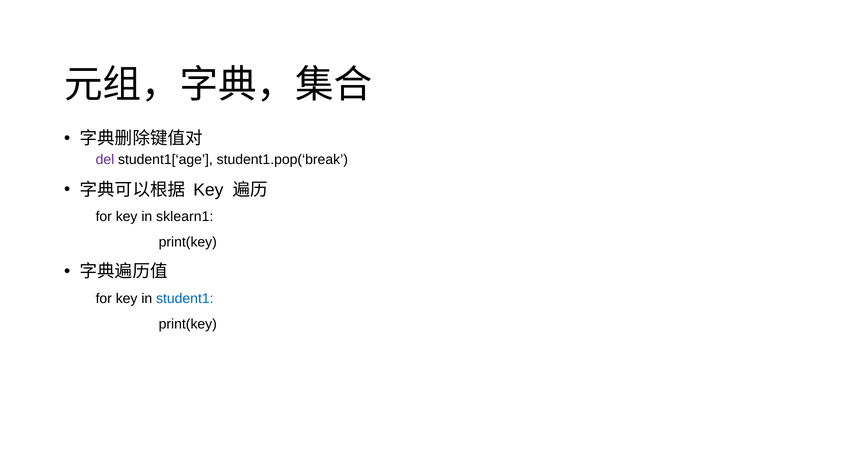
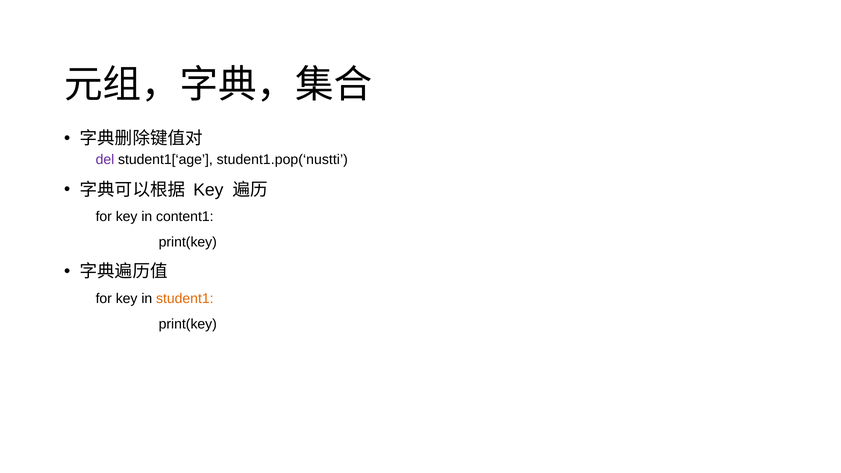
student1.pop(‘break: student1.pop(‘break -> student1.pop(‘nustti
sklearn1: sklearn1 -> content1
student1 colour: blue -> orange
